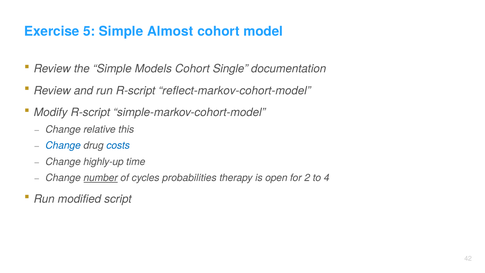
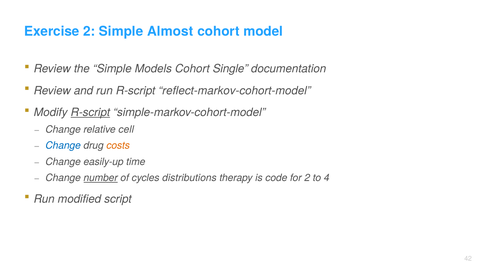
Exercise 5: 5 -> 2
R-script at (90, 112) underline: none -> present
this: this -> cell
costs colour: blue -> orange
highly-up: highly-up -> easily-up
probabilities: probabilities -> distributions
open: open -> code
